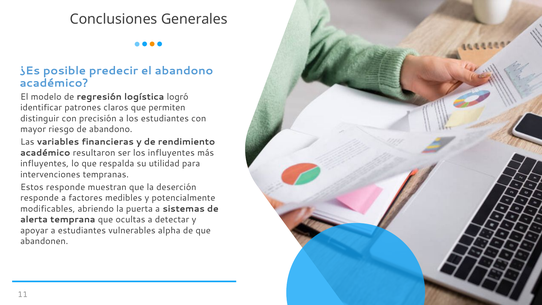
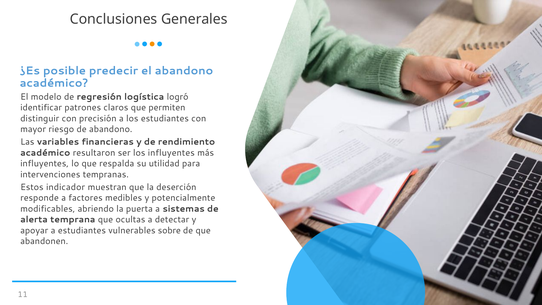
Estos responde: responde -> indicador
alpha: alpha -> sobre
